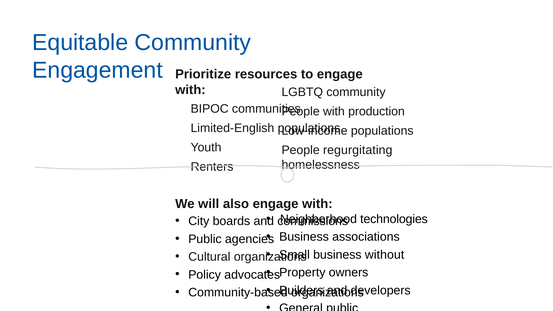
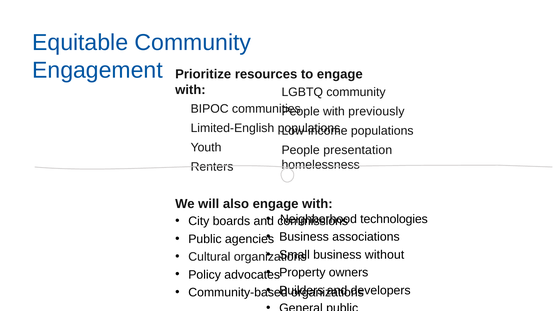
production: production -> previously
regurgitating: regurgitating -> presentation
